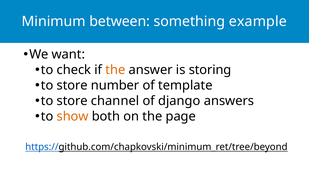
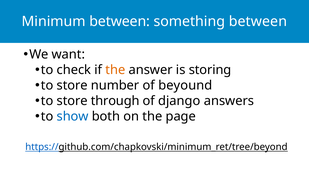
something example: example -> between
template: template -> beyound
channel: channel -> through
show colour: orange -> blue
